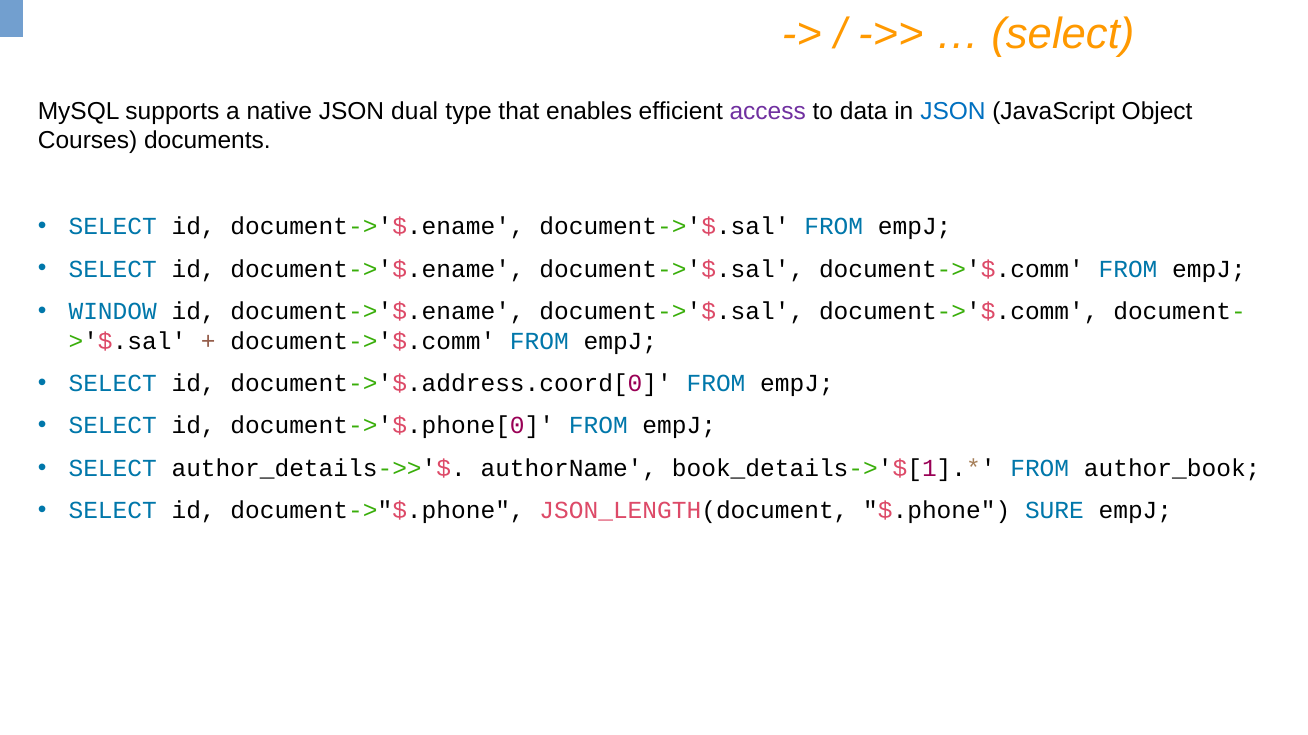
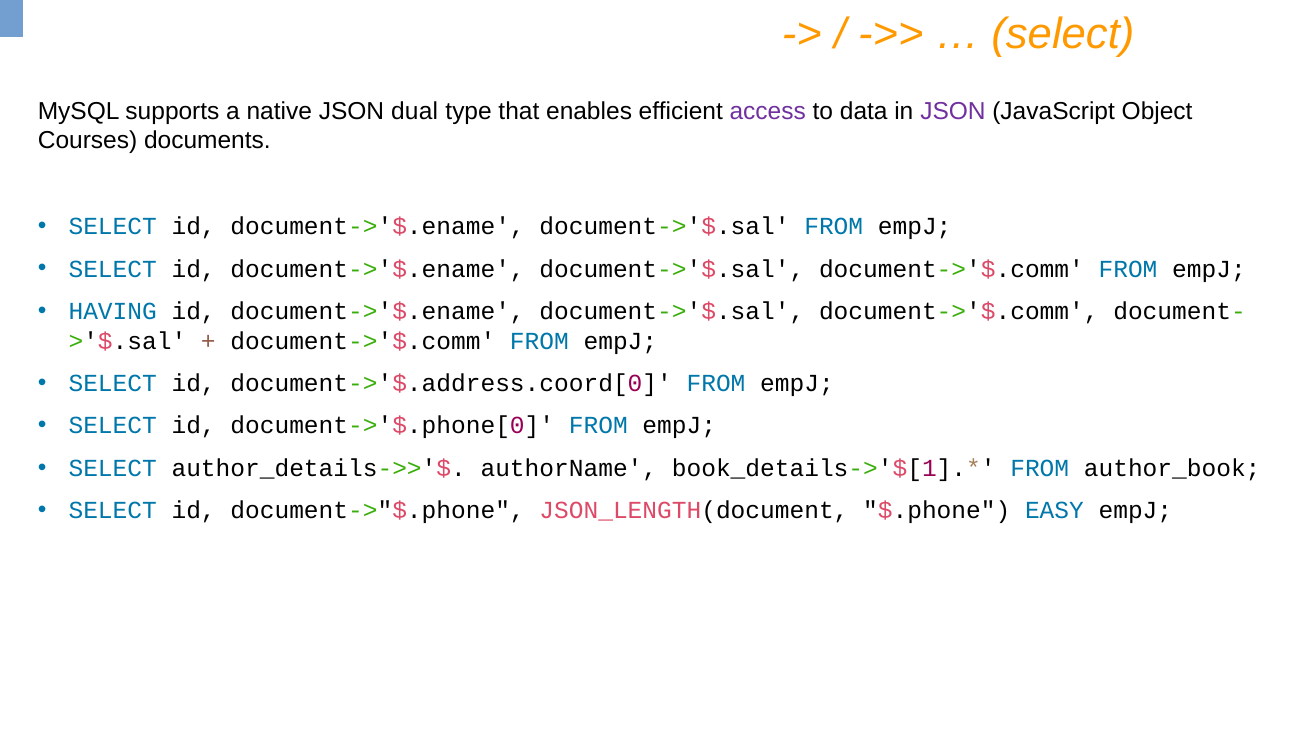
JSON at (953, 111) colour: blue -> purple
WINDOW: WINDOW -> HAVING
SURE: SURE -> EASY
